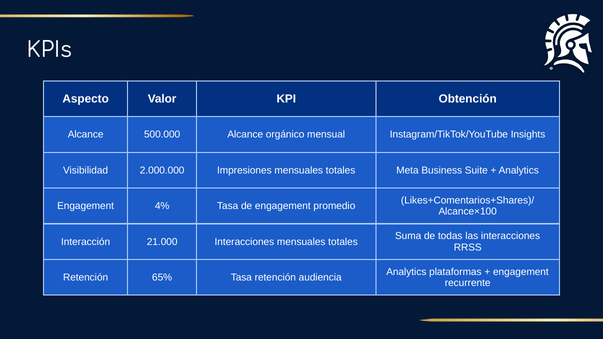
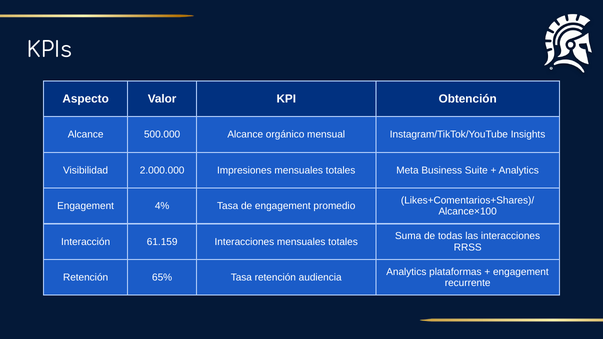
21.000: 21.000 -> 61.159
